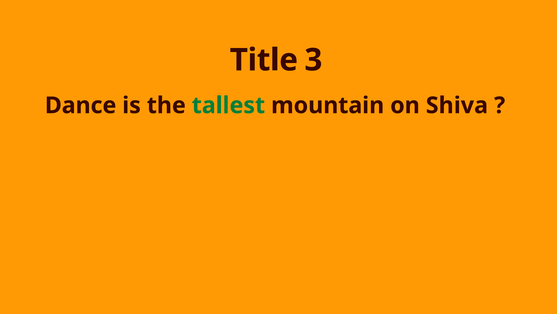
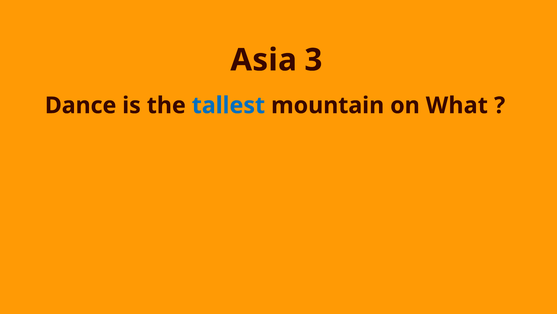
Title: Title -> Asia
tallest colour: green -> blue
Shiva: Shiva -> What
